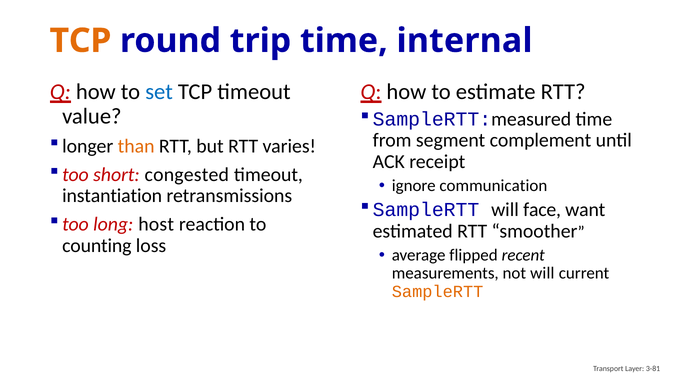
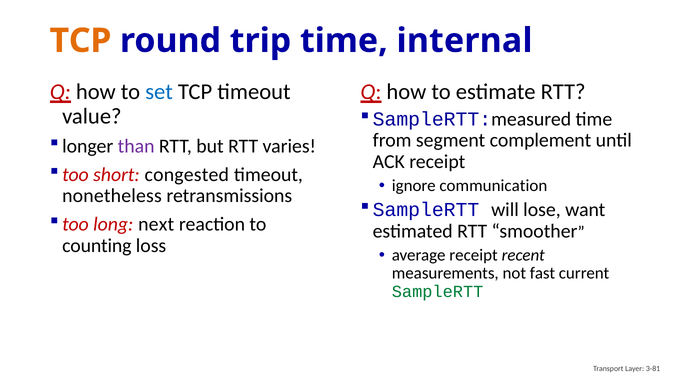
than colour: orange -> purple
instantiation: instantiation -> nonetheless
face: face -> lose
host: host -> next
average flipped: flipped -> receipt
not will: will -> fast
SampleRTT at (438, 292) colour: orange -> green
